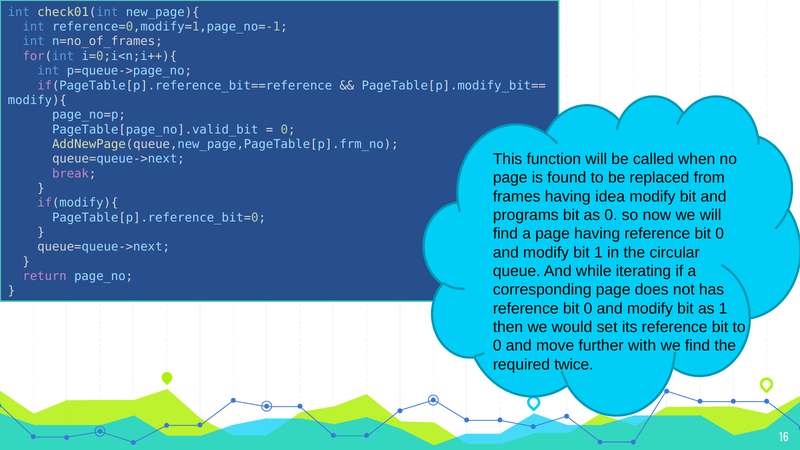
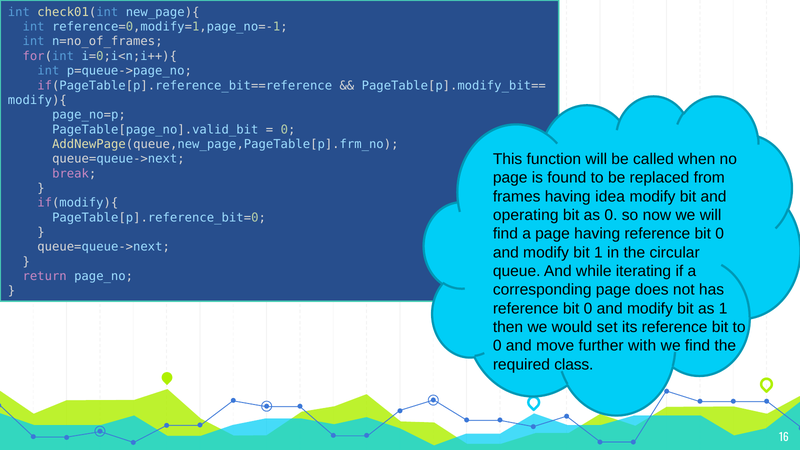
programs: programs -> operating
twice: twice -> class
